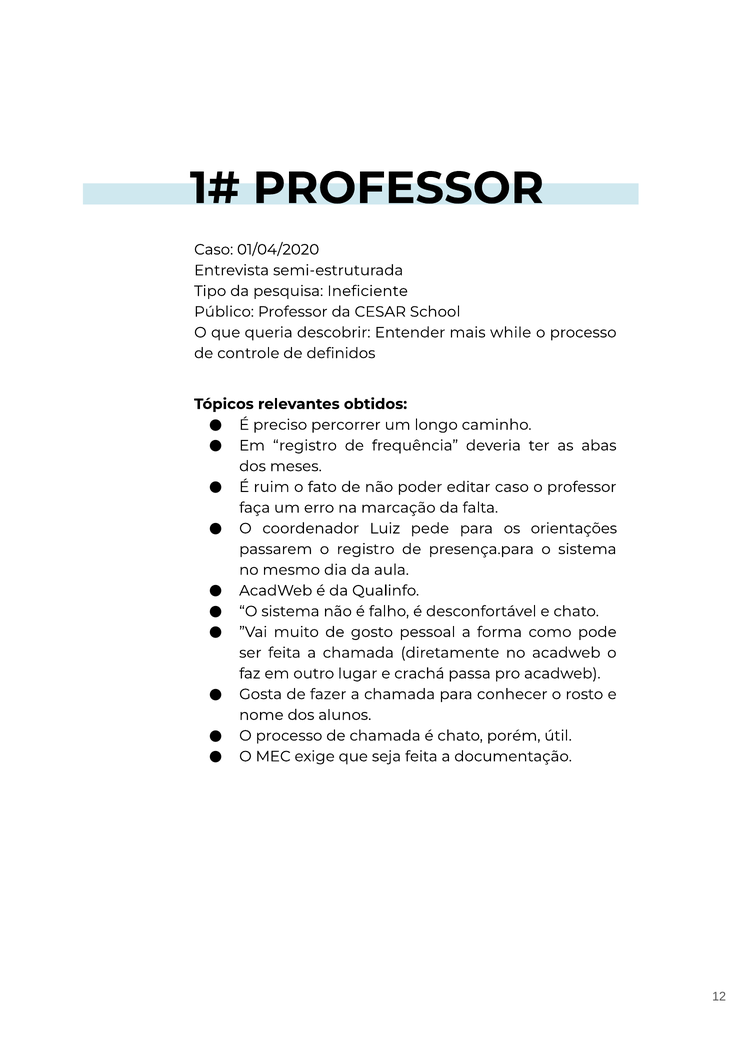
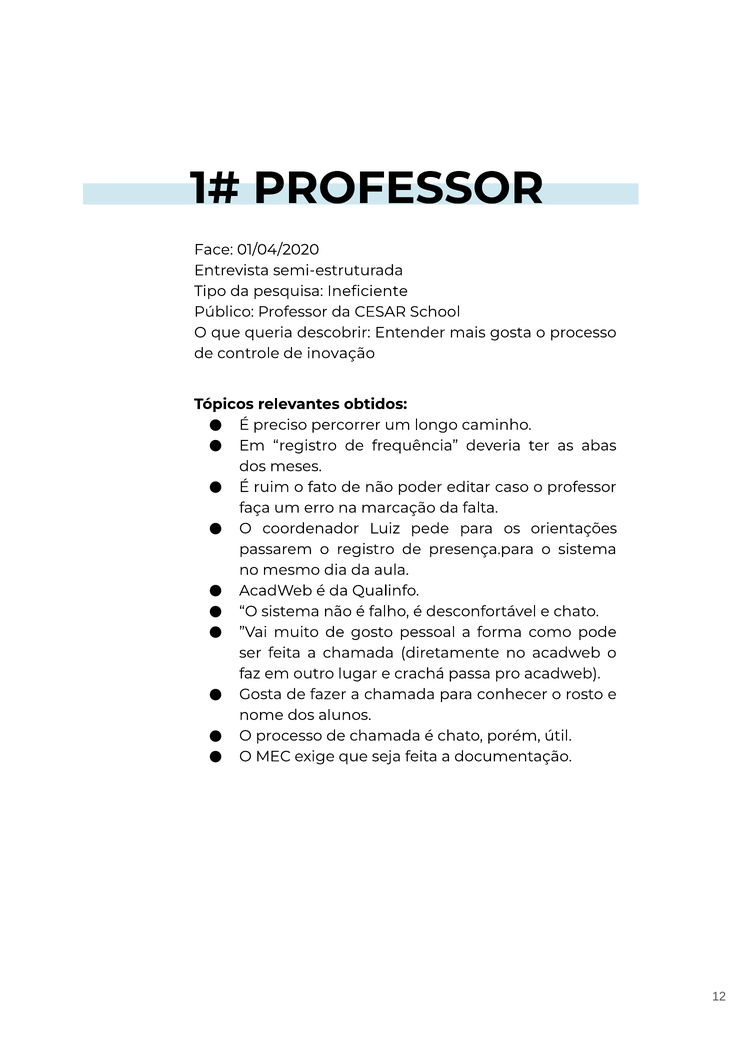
Caso at (214, 250): Caso -> Face
mais while: while -> gosta
definidos: definidos -> inovação
